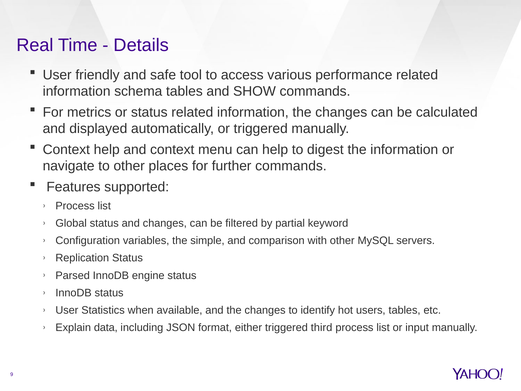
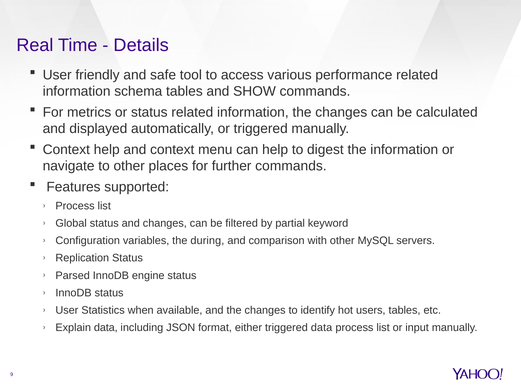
simple: simple -> during
triggered third: third -> data
